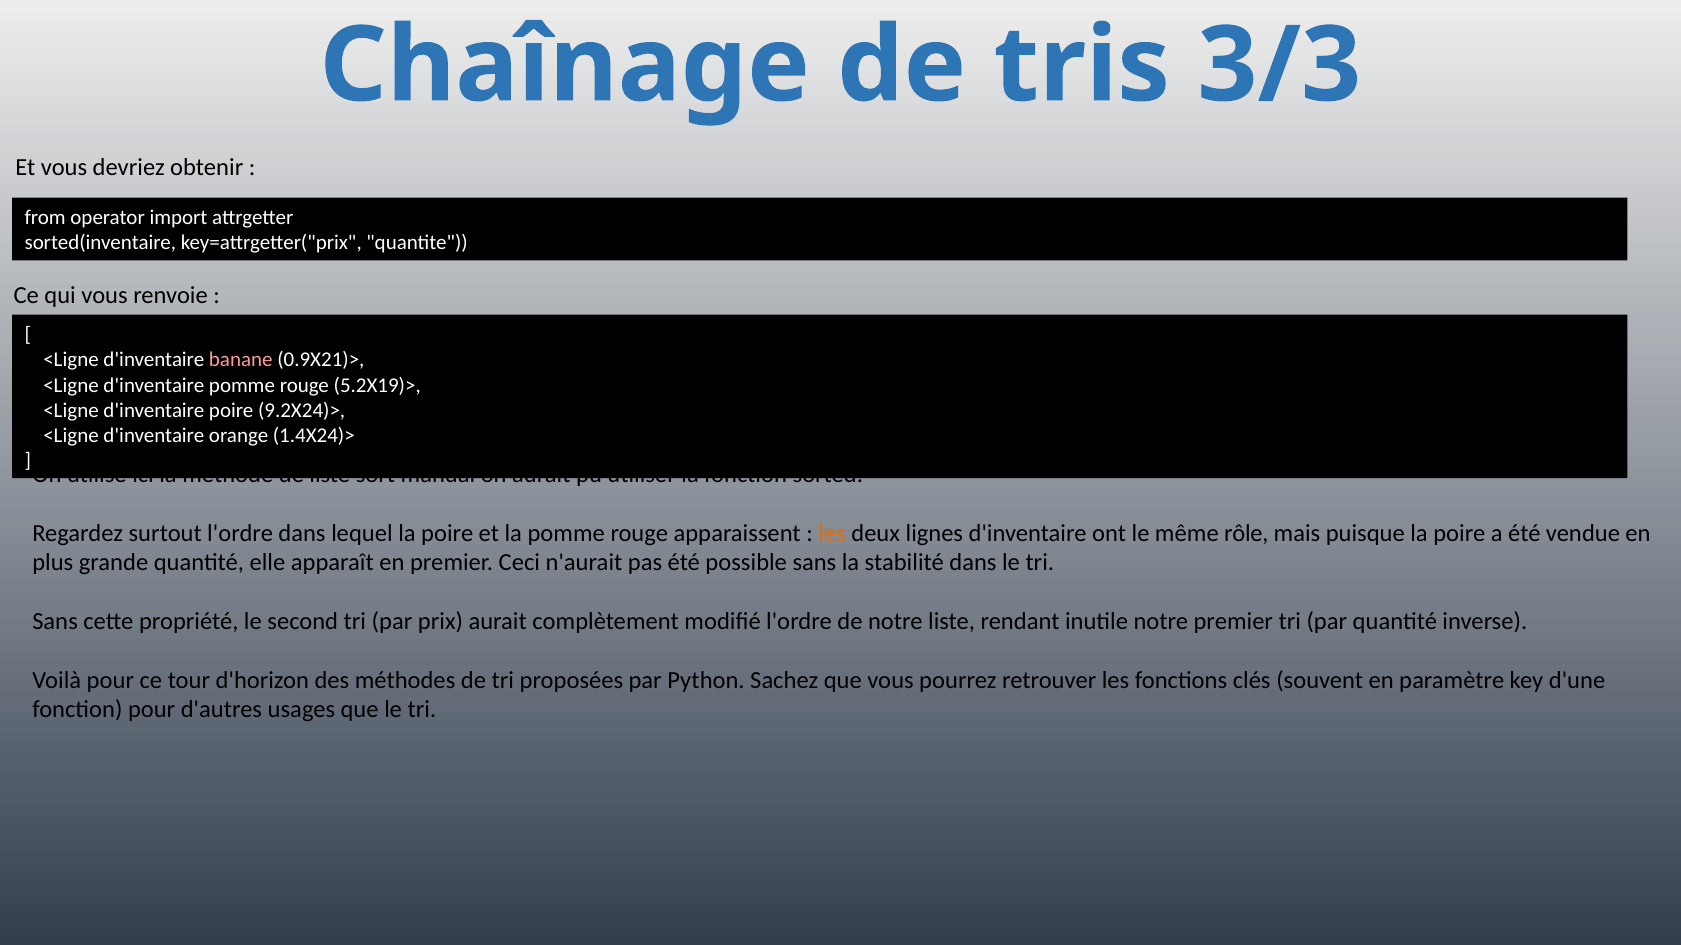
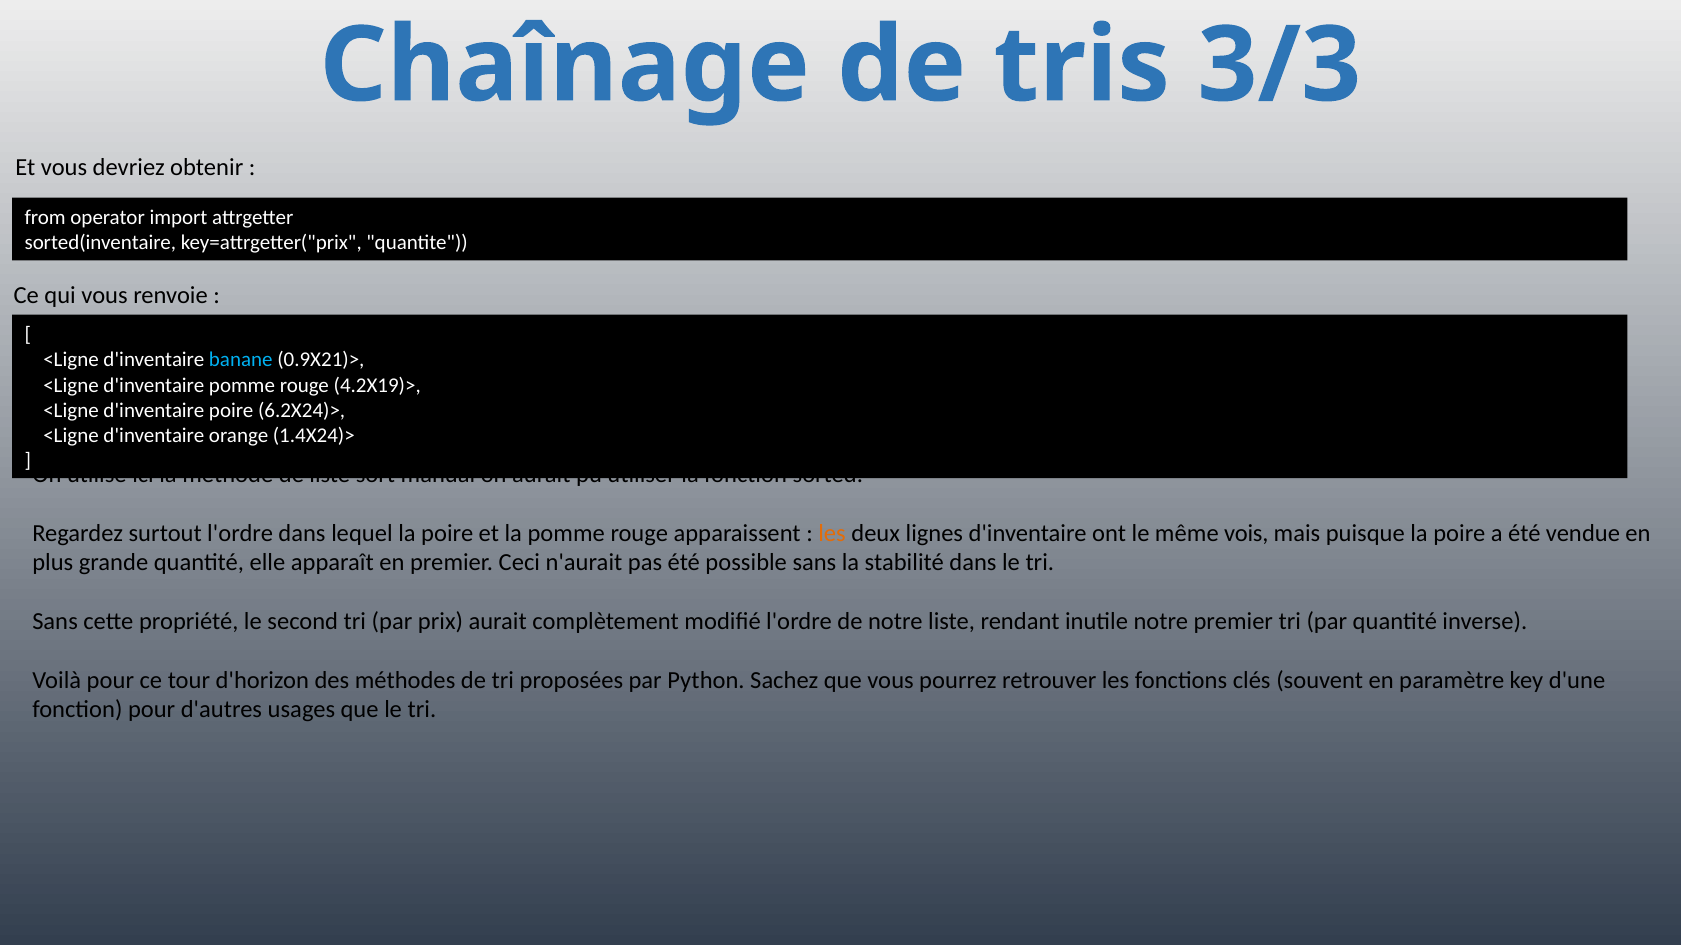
banane colour: pink -> light blue
5.2X19)>: 5.2X19)> -> 4.2X19)>
9.2X24)>: 9.2X24)> -> 6.2X24)>
rôle: rôle -> vois
